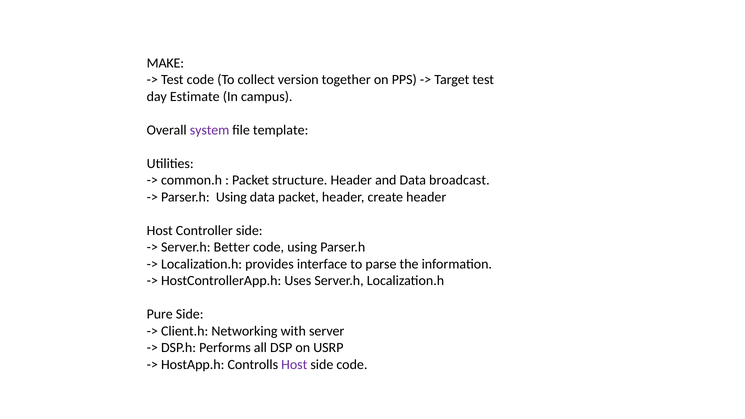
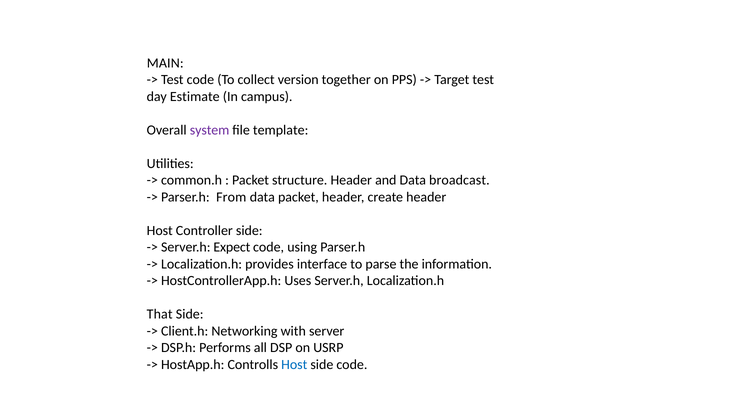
MAKE: MAKE -> MAIN
Parser.h Using: Using -> From
Better: Better -> Expect
Pure: Pure -> That
Host at (294, 365) colour: purple -> blue
